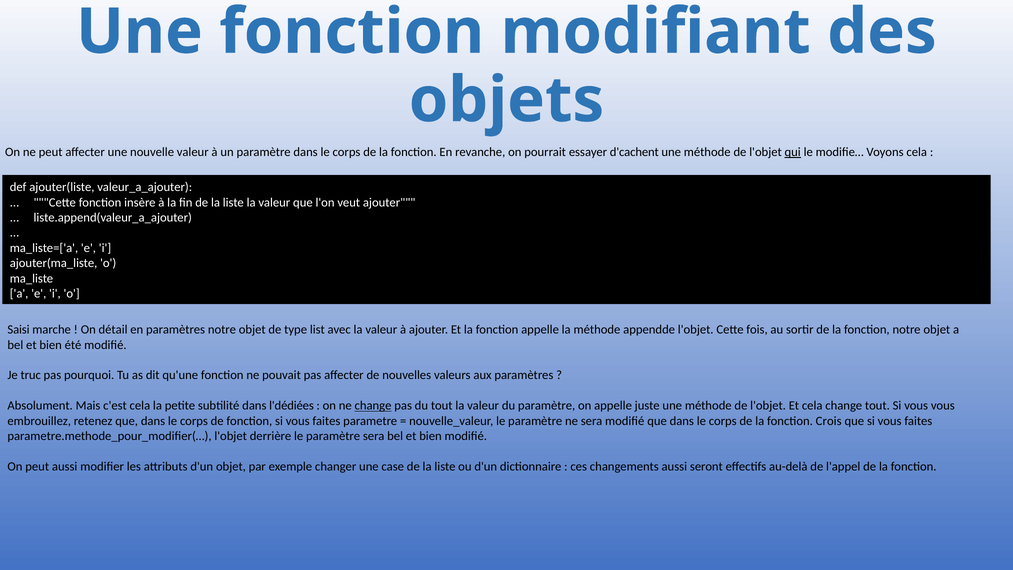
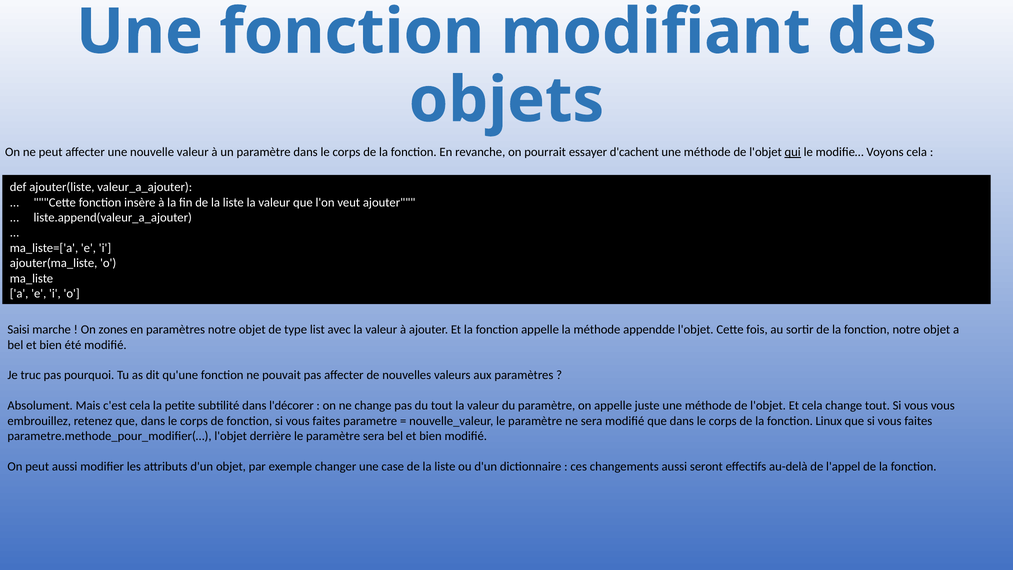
détail: détail -> zones
l'dédiées: l'dédiées -> l'décorer
change at (373, 406) underline: present -> none
Crois: Crois -> Linux
